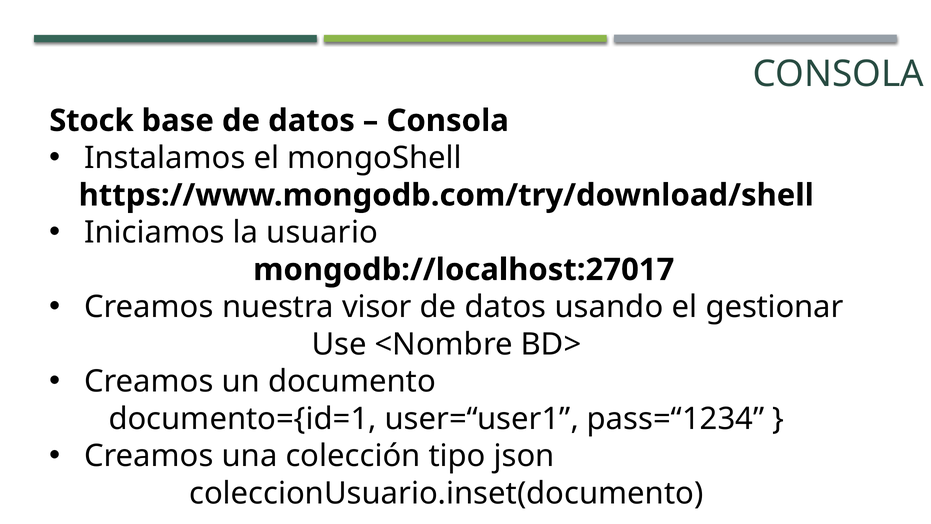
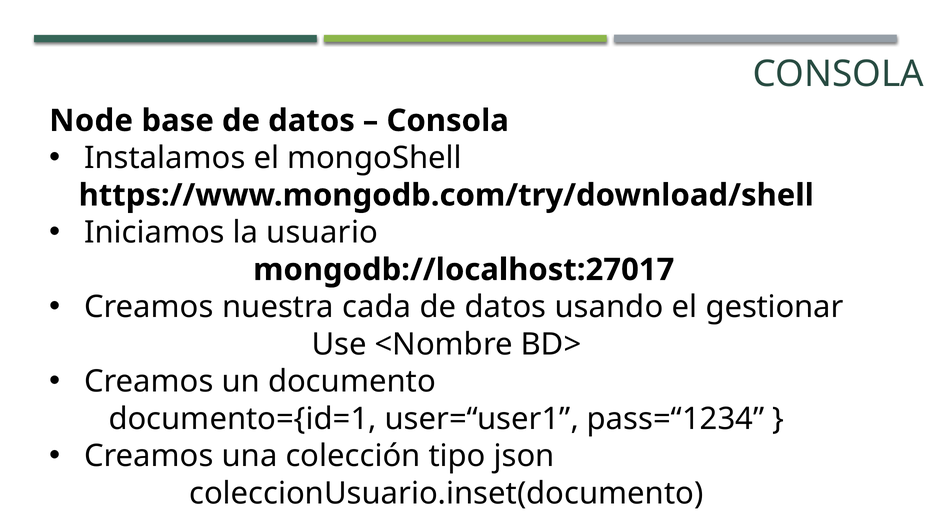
Stock: Stock -> Node
visor: visor -> cada
